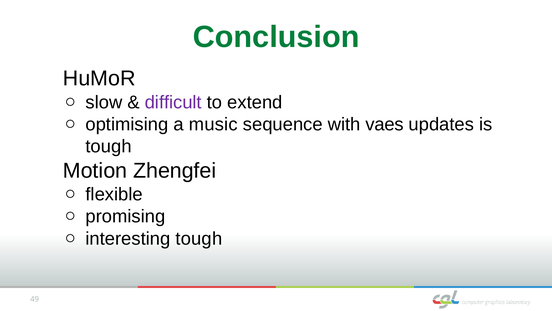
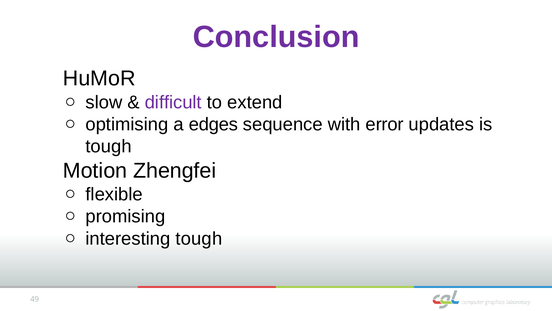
Conclusion colour: green -> purple
music: music -> edges
vaes: vaes -> error
